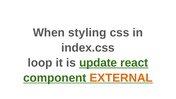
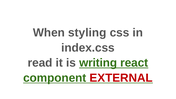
loop: loop -> read
update: update -> writing
EXTERNAL colour: orange -> red
